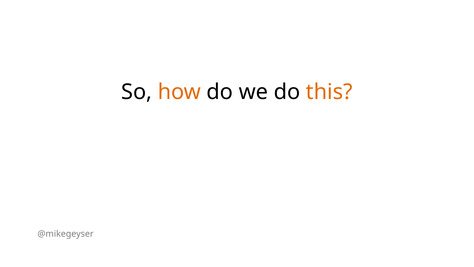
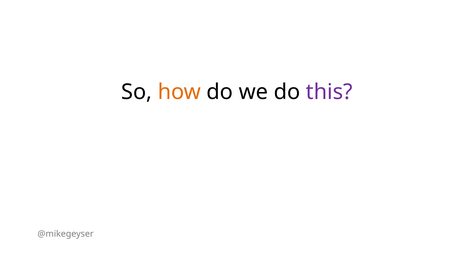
this colour: orange -> purple
